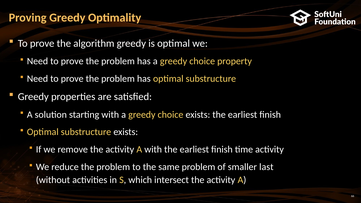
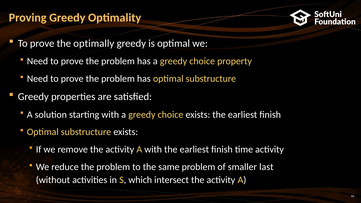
algorithm: algorithm -> optimally
